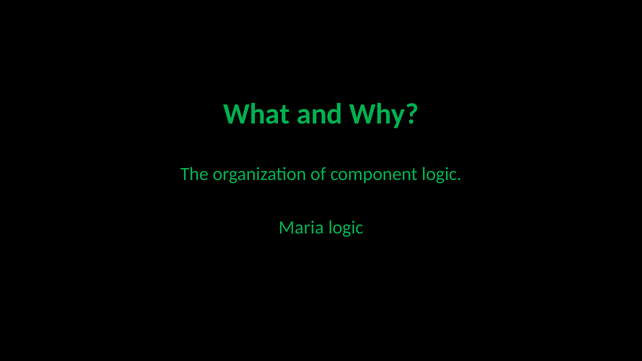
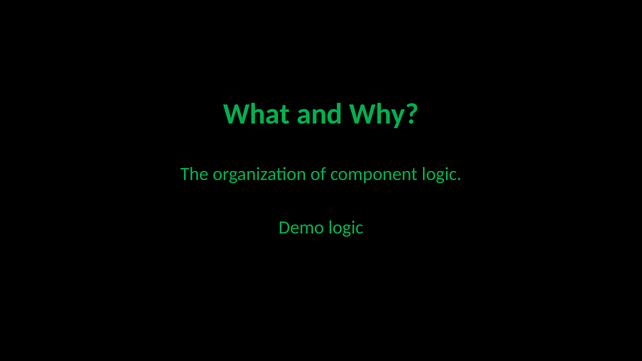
Maria: Maria -> Demo
